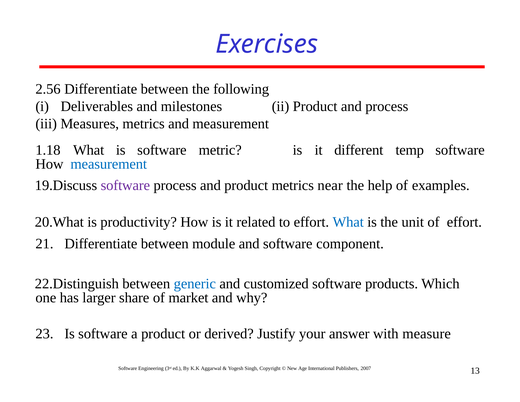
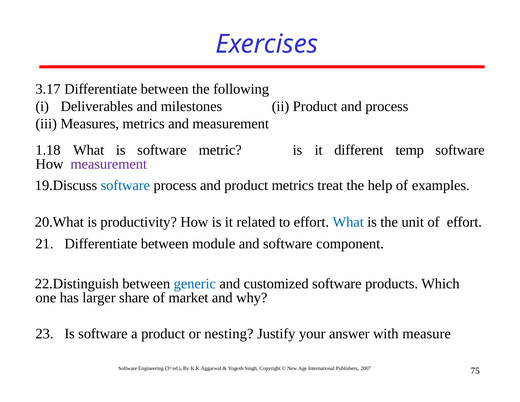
2.56: 2.56 -> 3.17
measurement at (109, 164) colour: blue -> purple
software at (125, 185) colour: purple -> blue
near: near -> treat
derived: derived -> nesting
13: 13 -> 75
